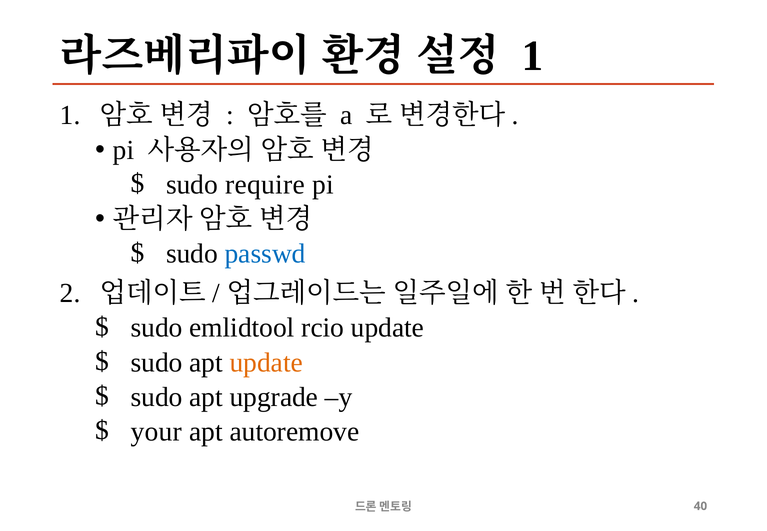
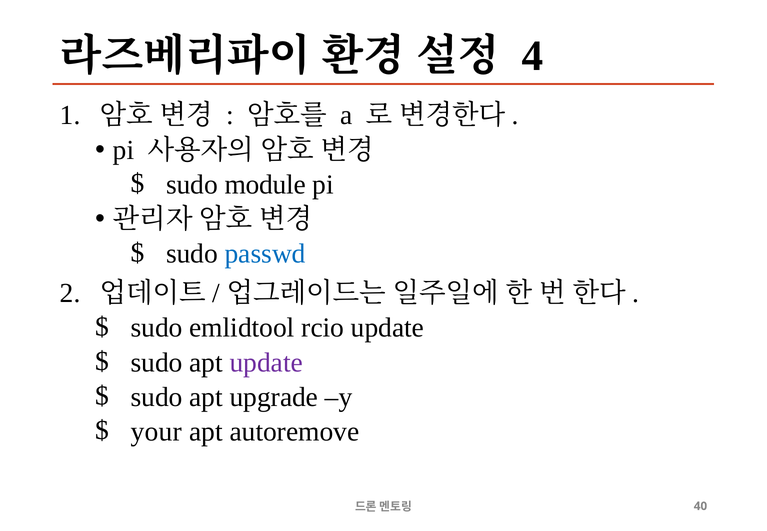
1 at (532, 56): 1 -> 4
require: require -> module
update at (266, 362) colour: orange -> purple
